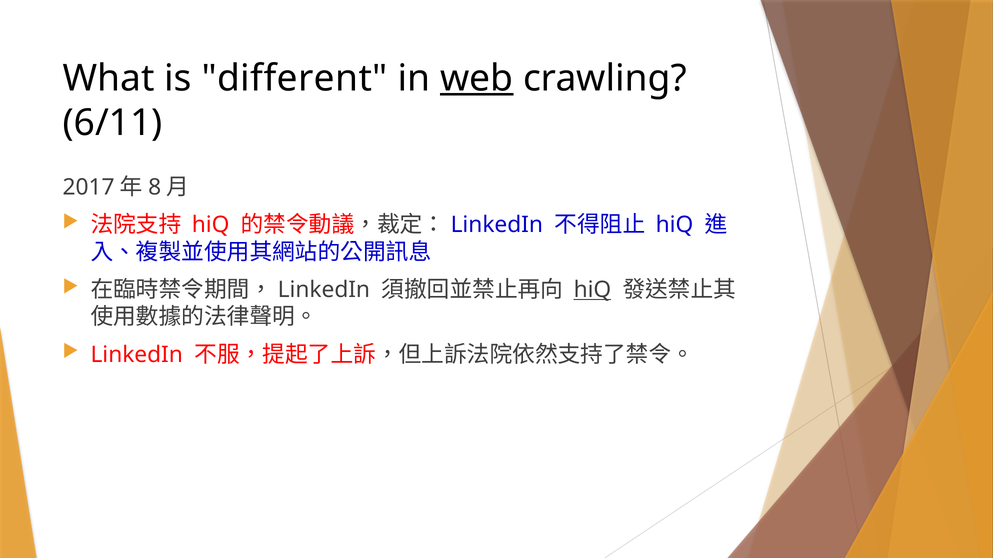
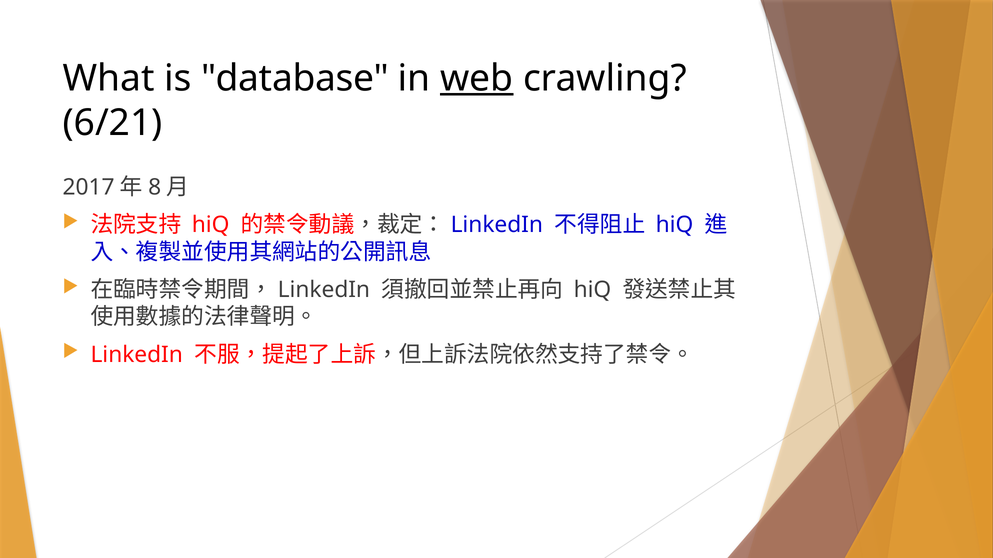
different: different -> database
6/11: 6/11 -> 6/21
hiQ at (592, 290) underline: present -> none
